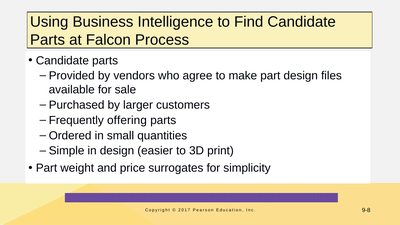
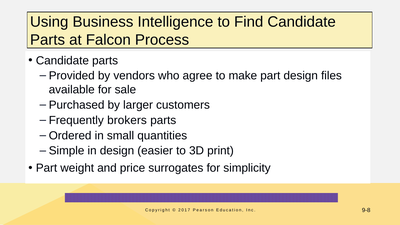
offering: offering -> brokers
